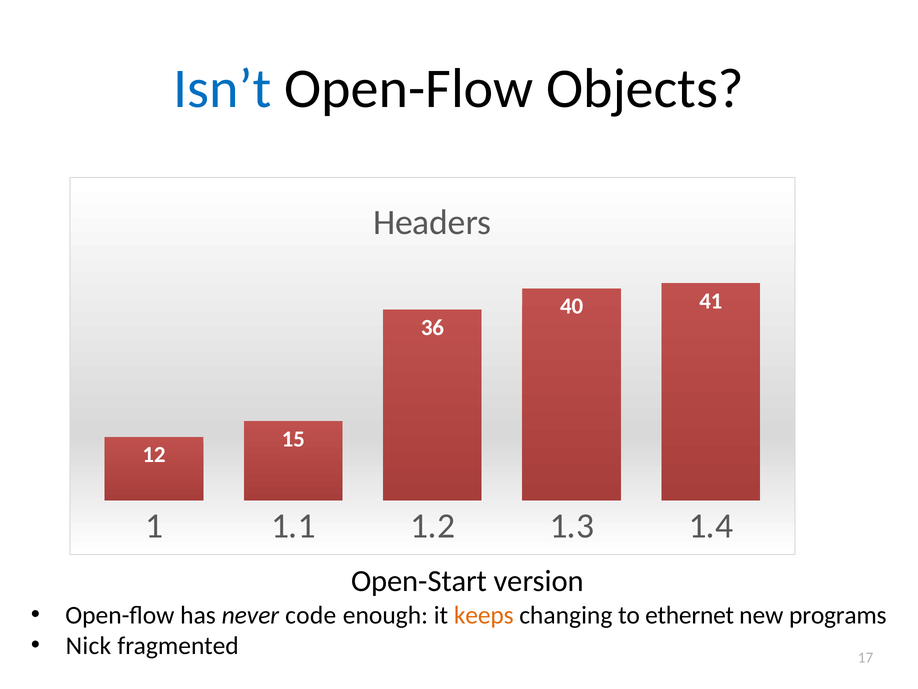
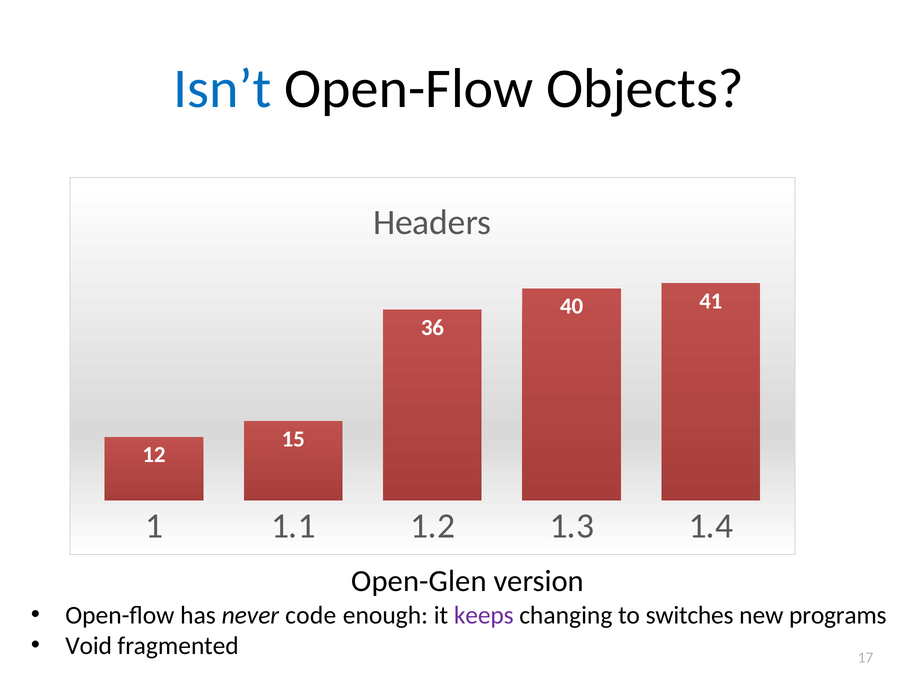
Open-Start: Open-Start -> Open-Glen
keeps colour: orange -> purple
ethernet: ethernet -> switches
Nick: Nick -> Void
